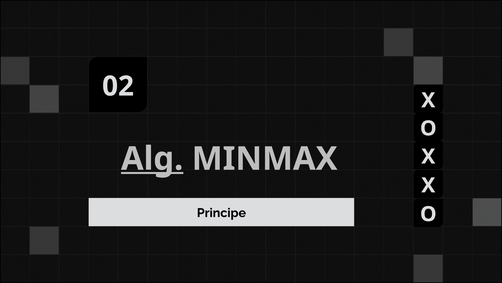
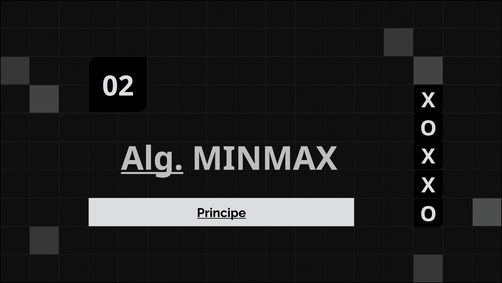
Principe underline: none -> present
